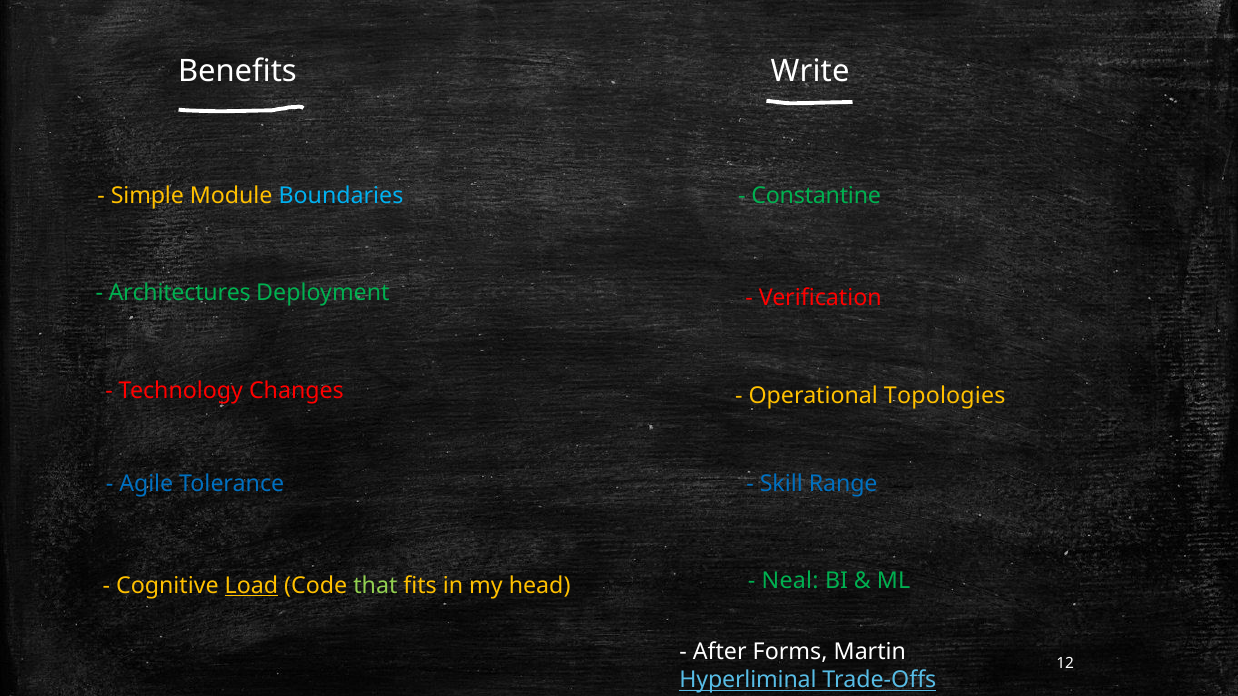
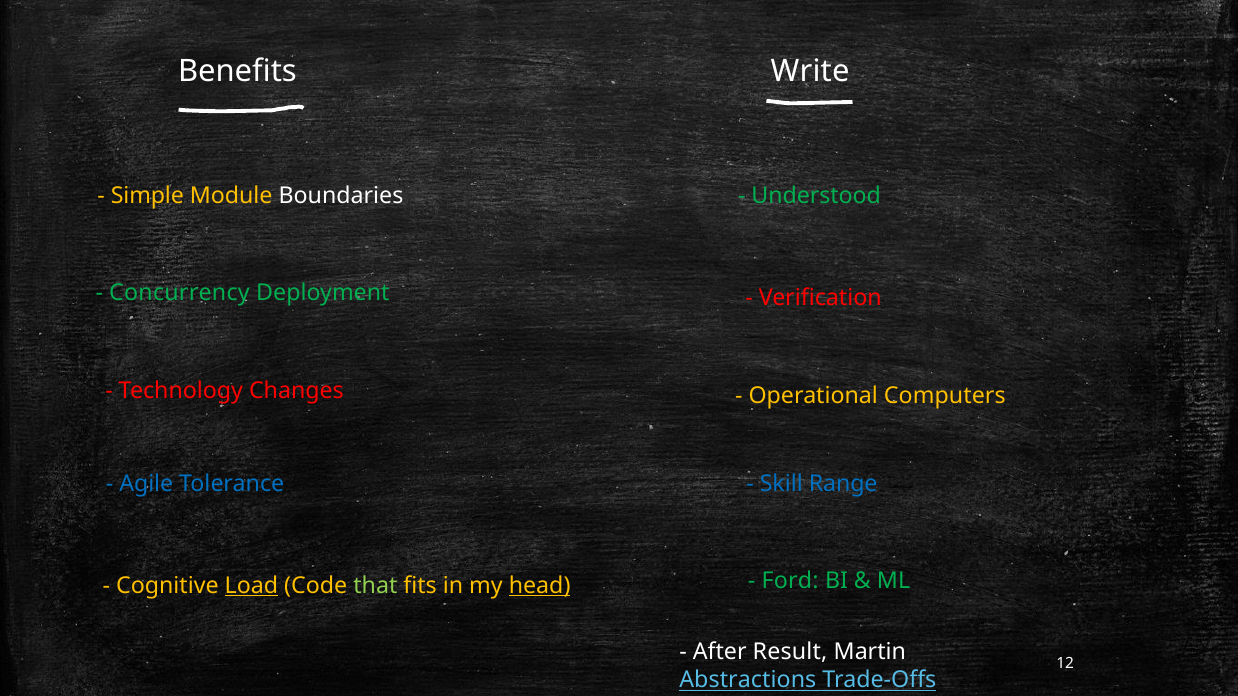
Boundaries colour: light blue -> white
Constantine: Constantine -> Understood
Architectures: Architectures -> Concurrency
Topologies: Topologies -> Computers
Neal: Neal -> Ford
head underline: none -> present
Forms: Forms -> Result
Hyperliminal: Hyperliminal -> Abstractions
